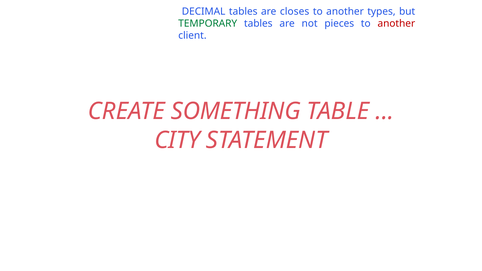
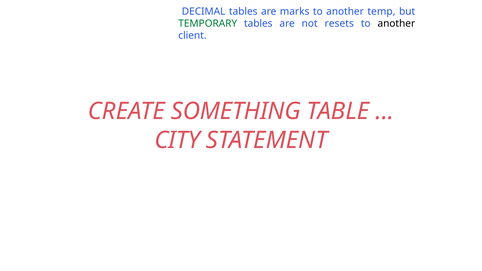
closes: closes -> marks
types: types -> temp
pieces: pieces -> resets
another at (396, 24) colour: red -> black
